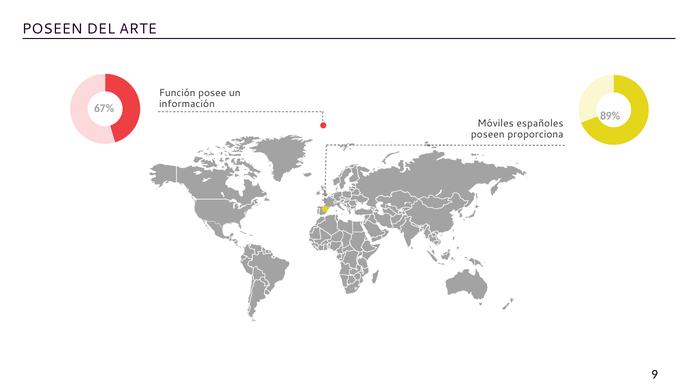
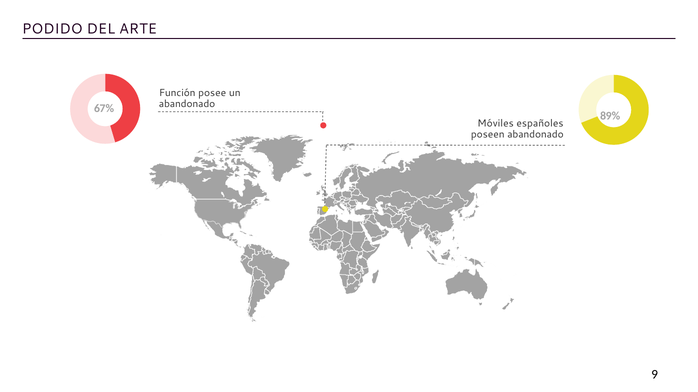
POSEEN at (52, 29): POSEEN -> PODIDO
información at (187, 104): información -> abandonado
poseen proporciona: proporciona -> abandonado
